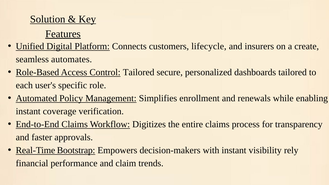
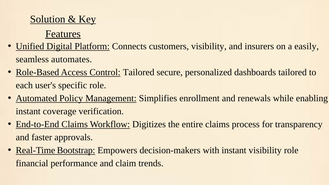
customers lifecycle: lifecycle -> visibility
create: create -> easily
visibility rely: rely -> role
